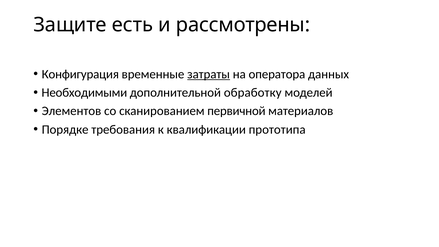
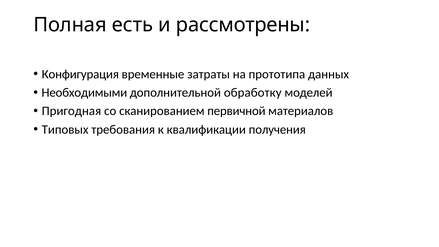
Защите: Защите -> Полная
затраты underline: present -> none
оператора: оператора -> прототипа
Элементов: Элементов -> Пригодная
Порядке: Порядке -> Типовых
прототипа: прототипа -> получения
